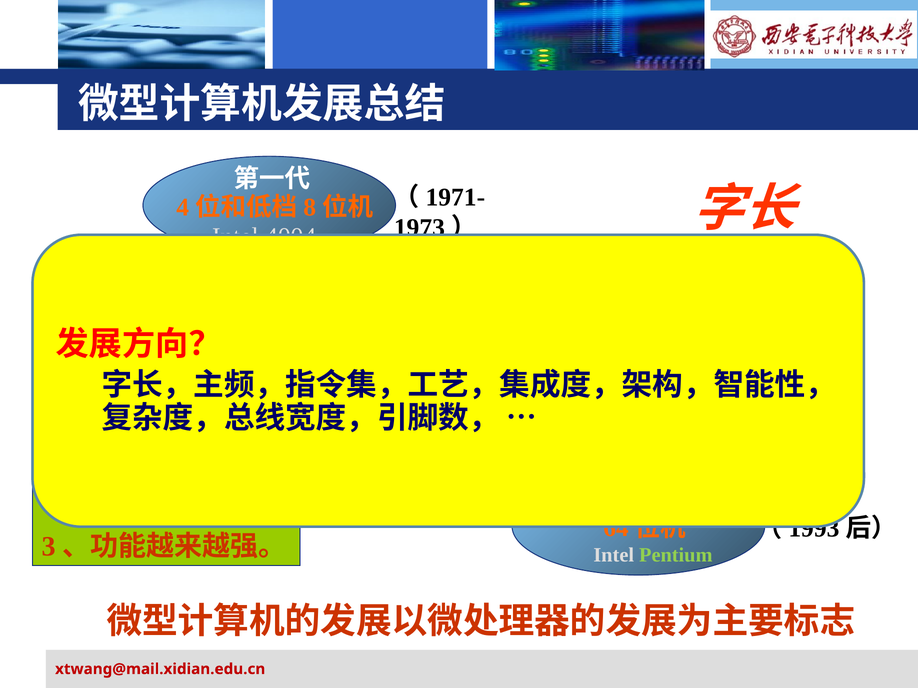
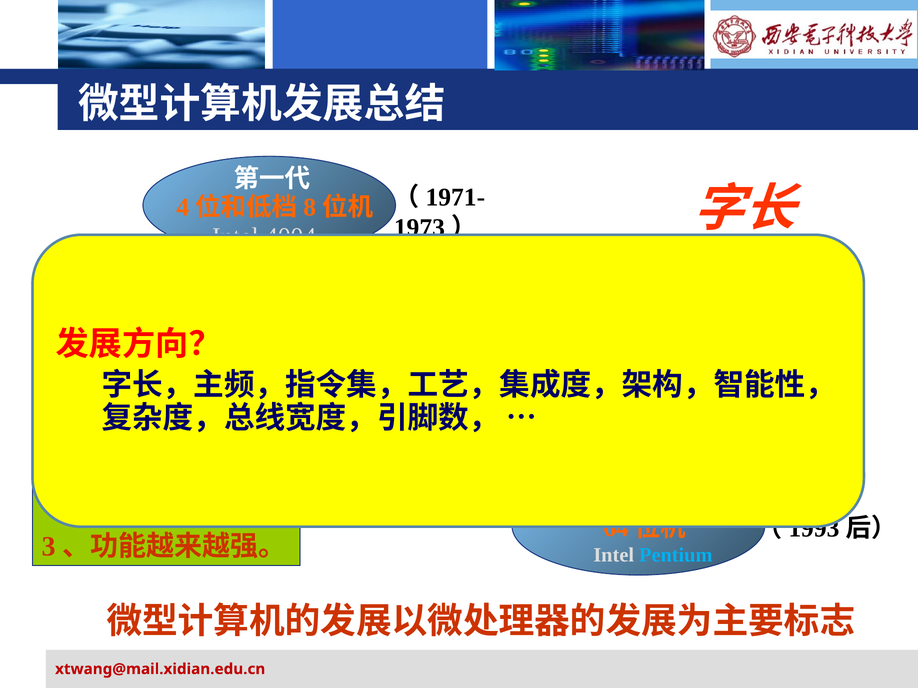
Pentium colour: light green -> light blue
